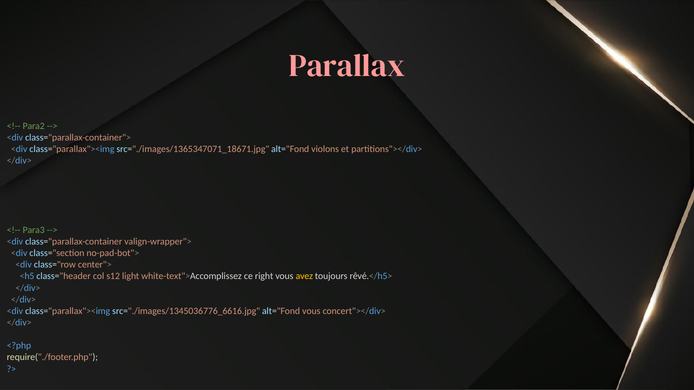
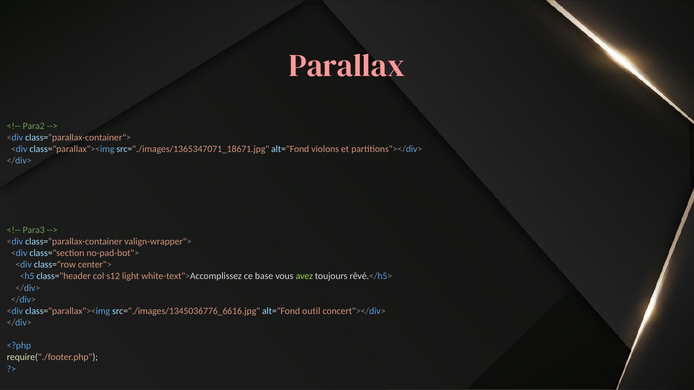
right: right -> base
avez colour: yellow -> light green
alt="Fond vous: vous -> outil
